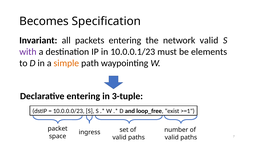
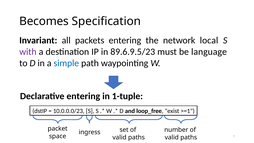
network valid: valid -> local
10.0.0.1/23: 10.0.0.1/23 -> 89.6.9.5/23
elements: elements -> language
simple colour: orange -> blue
3-tuple: 3-tuple -> 1-tuple
